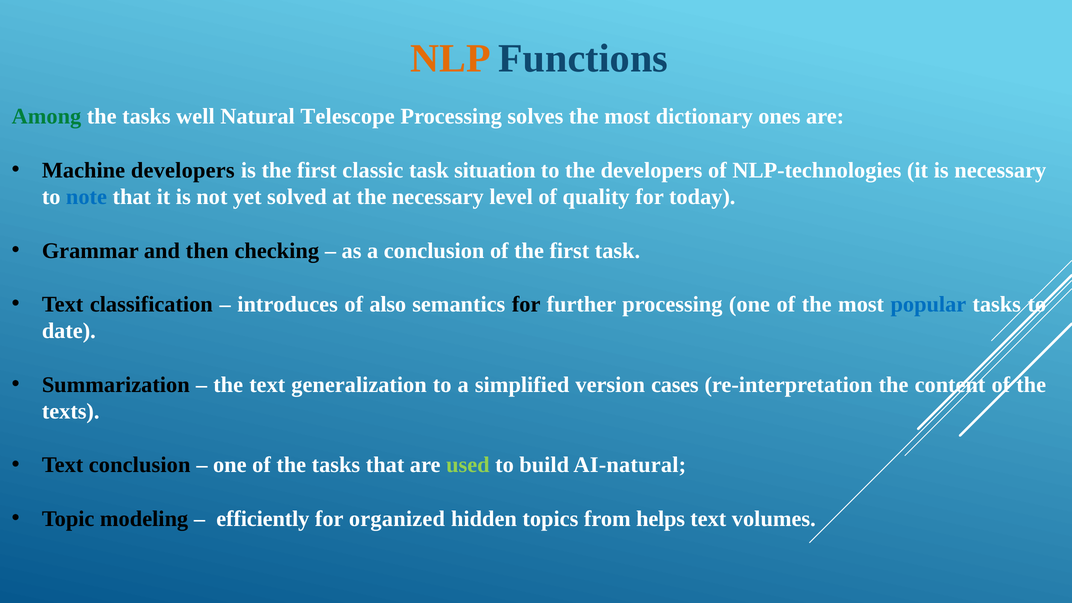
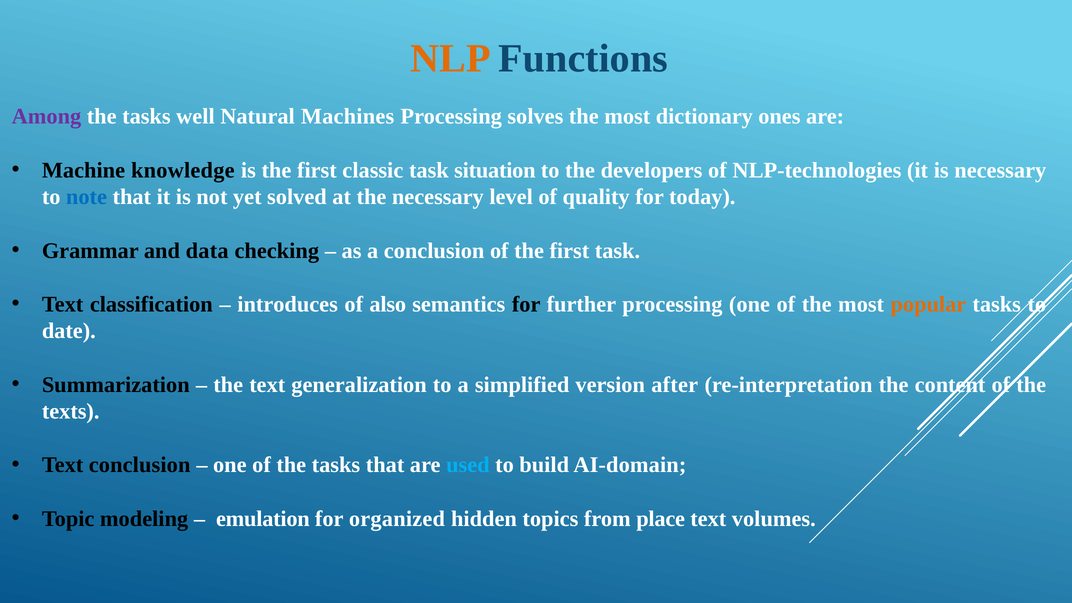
Among colour: green -> purple
Telescope: Telescope -> Machines
Machine developers: developers -> knowledge
then: then -> data
popular colour: blue -> orange
cases: cases -> after
used colour: light green -> light blue
AI-natural: AI-natural -> AI-domain
efficiently: efficiently -> emulation
helps: helps -> place
